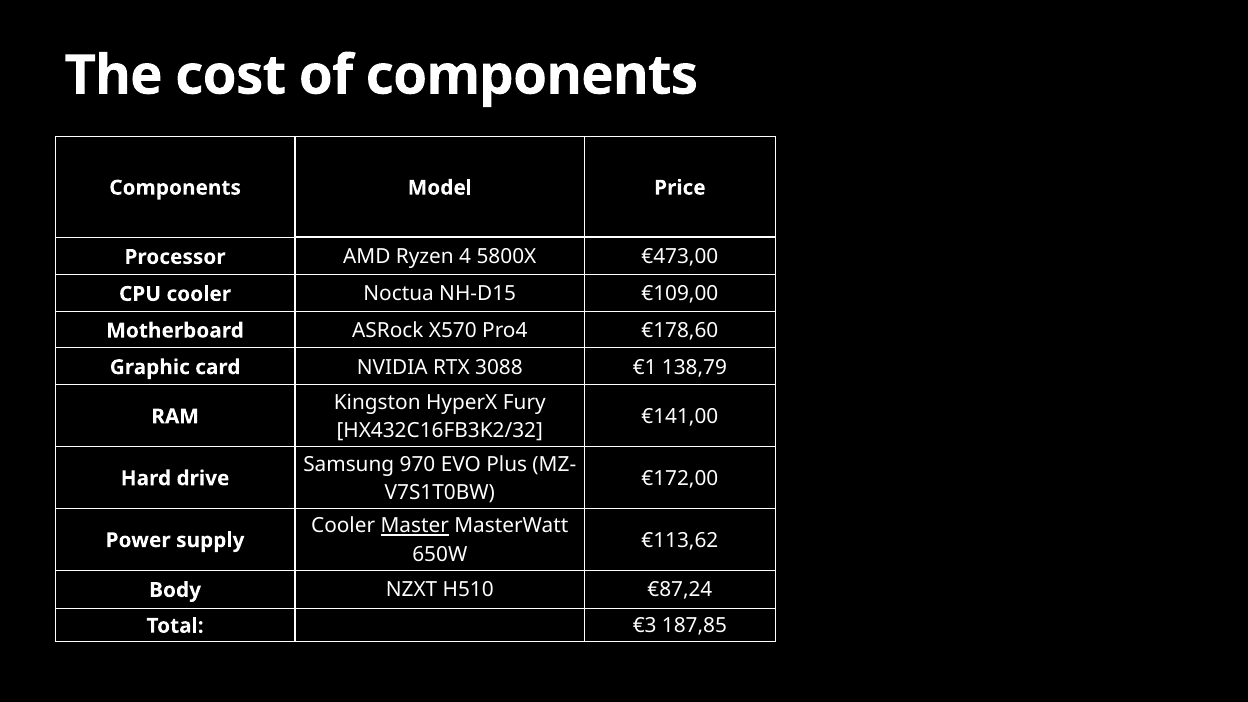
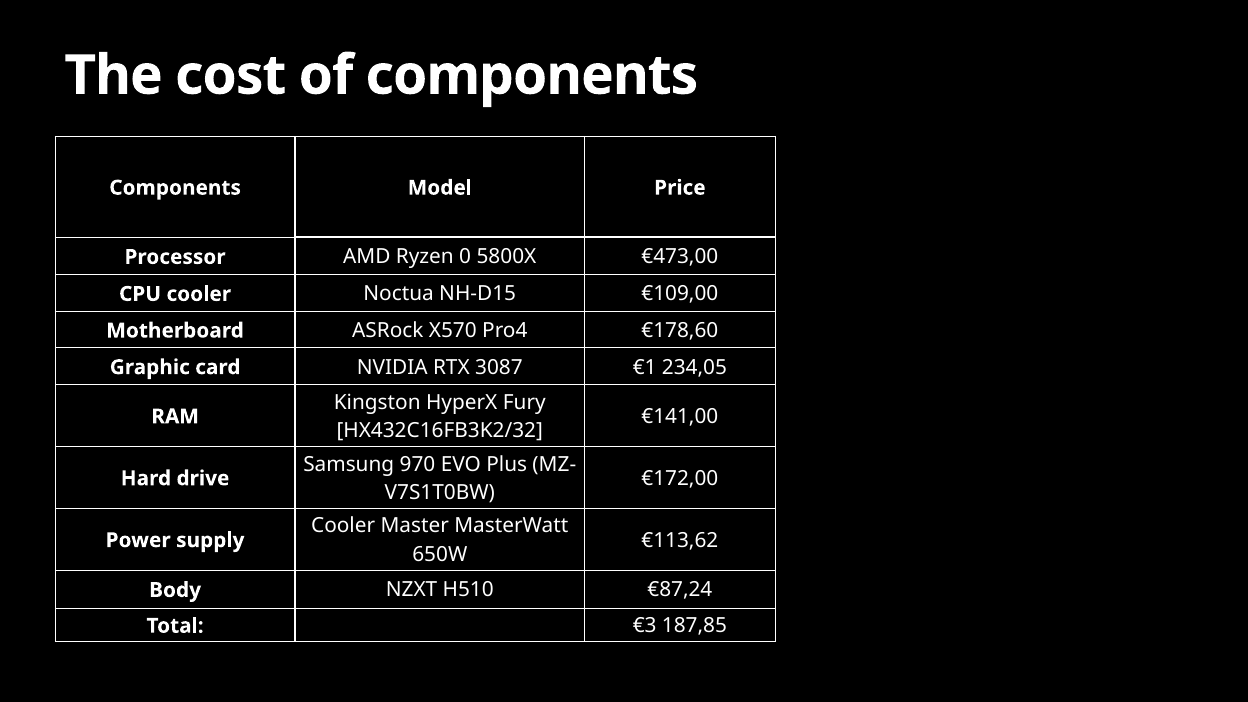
4: 4 -> 0
3088: 3088 -> 3087
138,79: 138,79 -> 234,05
Master underline: present -> none
